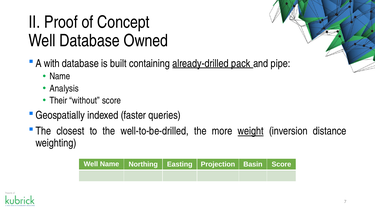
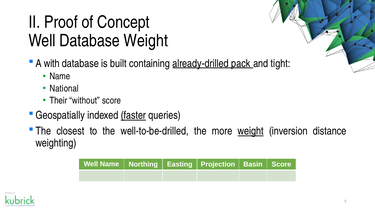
Database Owned: Owned -> Weight
pipe: pipe -> tight
Analysis: Analysis -> National
faster underline: none -> present
